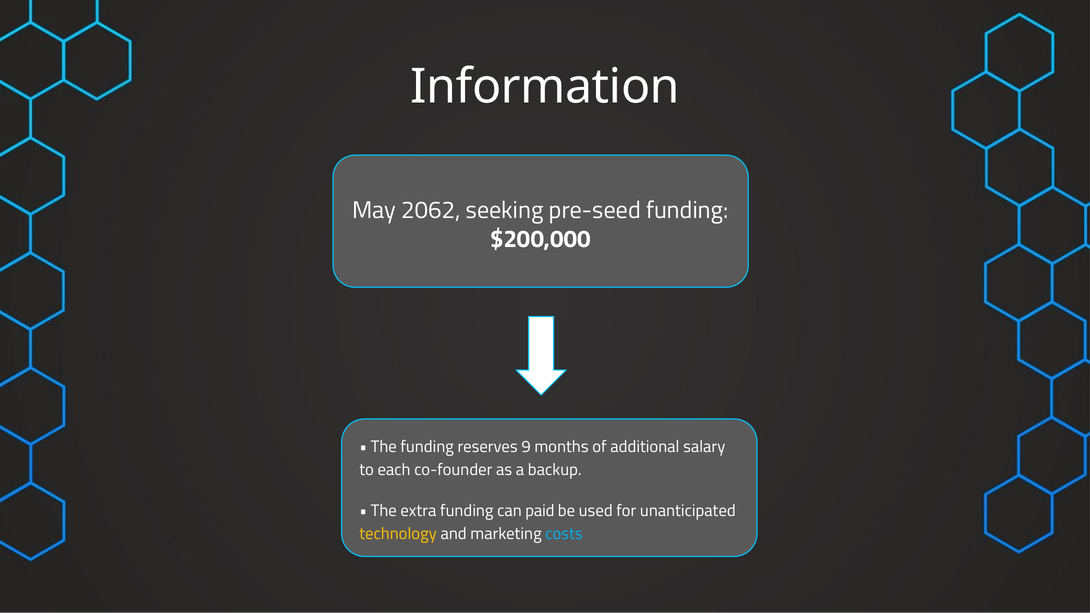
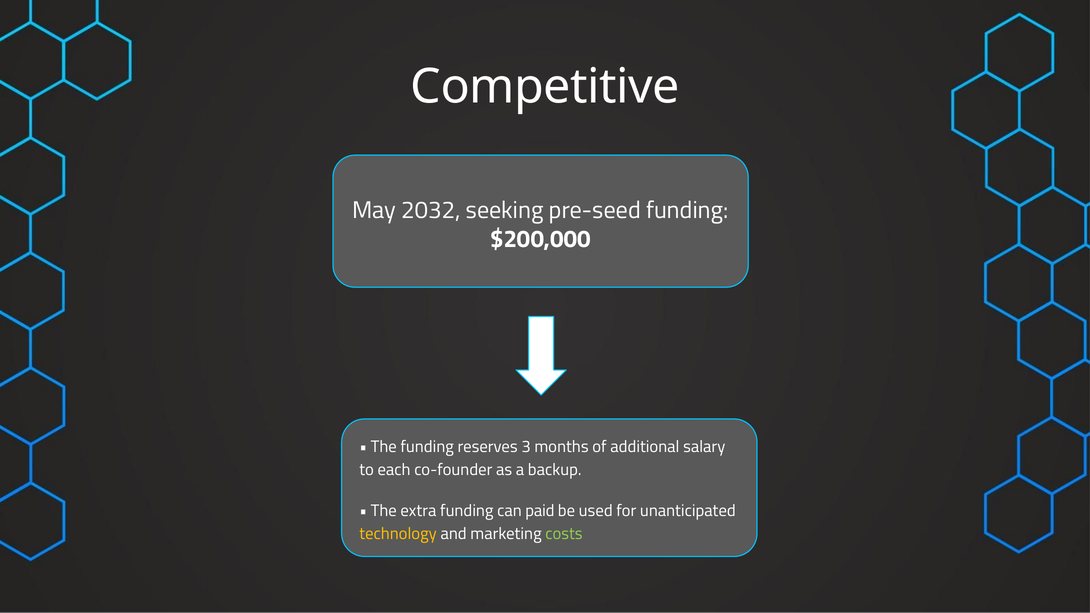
Information: Information -> Competitive
2062: 2062 -> 2032
9: 9 -> 3
costs colour: light blue -> light green
